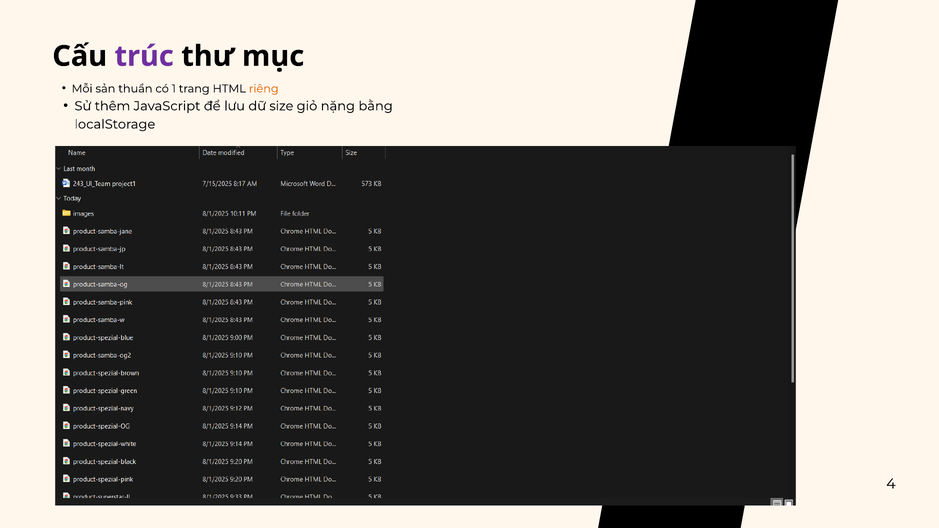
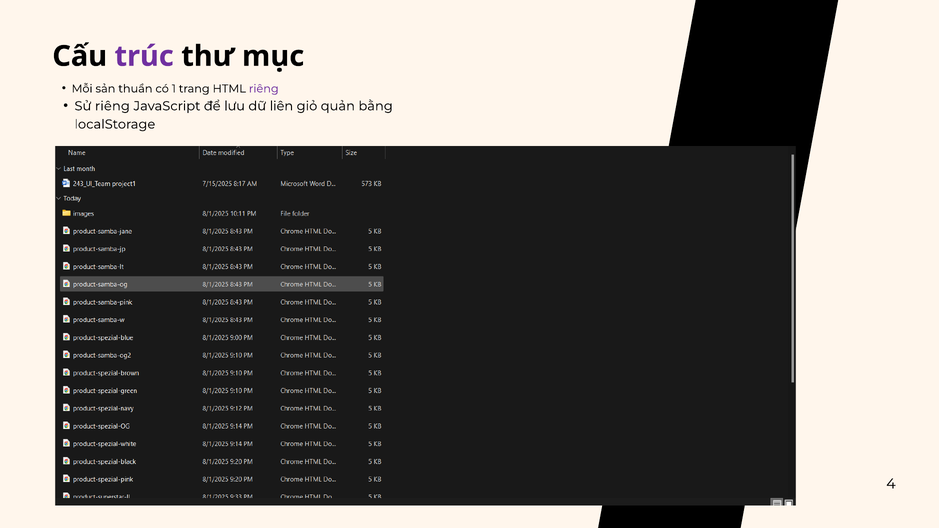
riêng at (264, 89) colour: orange -> purple
Sử thêm: thêm -> riêng
size: size -> liên
nặng: nặng -> quản
